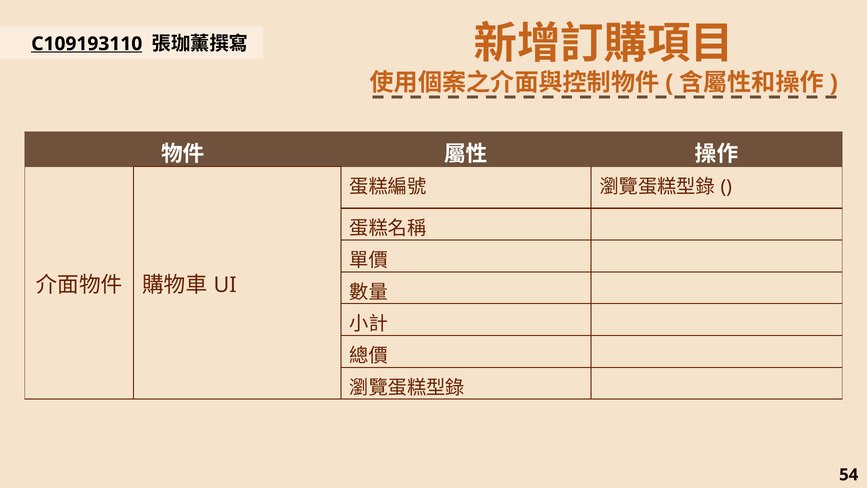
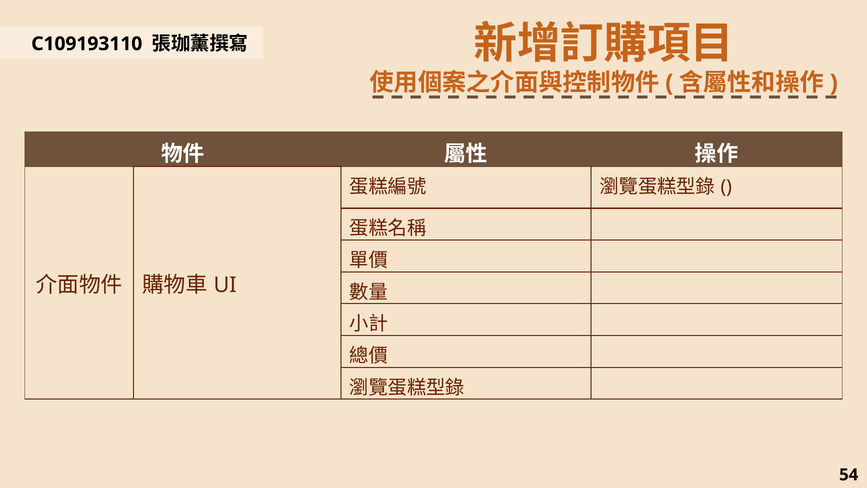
C109193110 underline: present -> none
